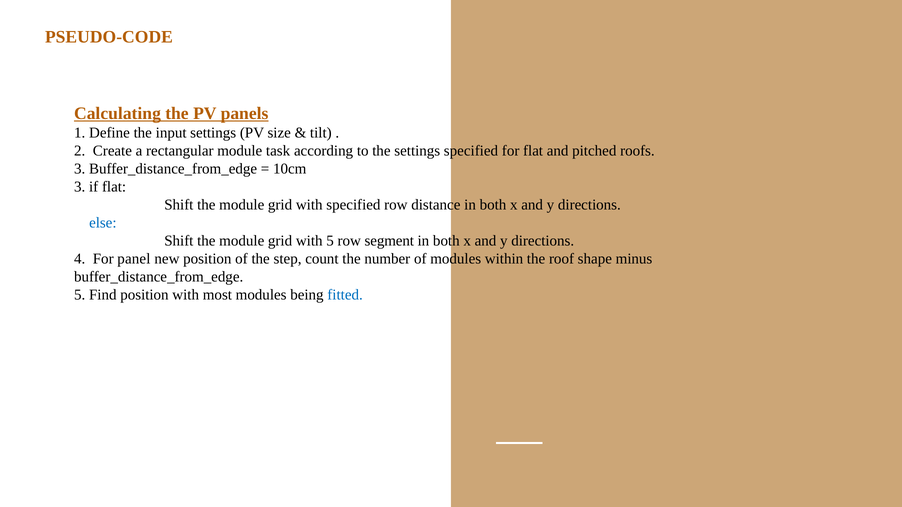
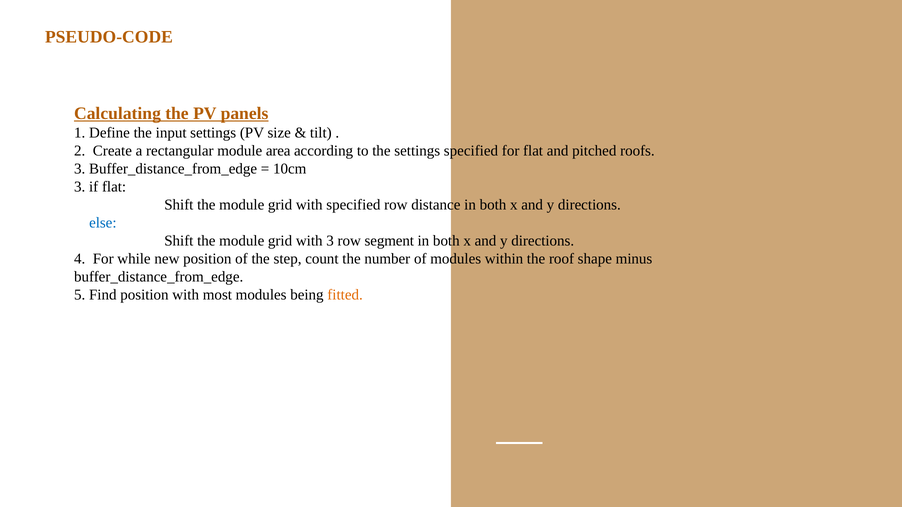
task: task -> area
with 5: 5 -> 3
panel: panel -> while
fitted colour: blue -> orange
